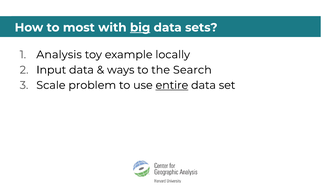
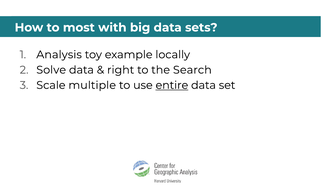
big underline: present -> none
Input: Input -> Solve
ways: ways -> right
problem: problem -> multiple
